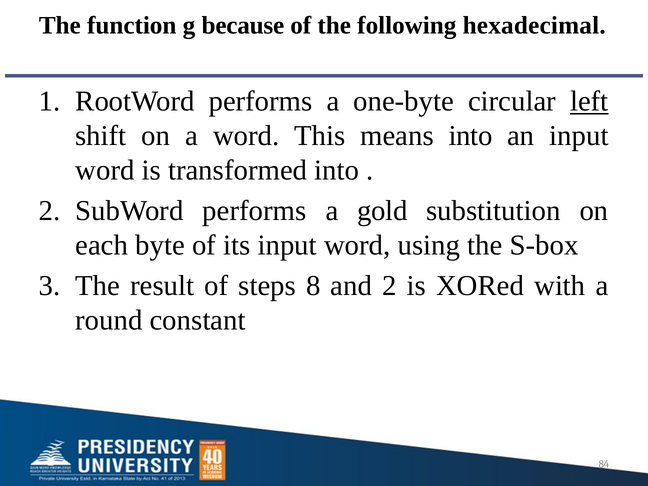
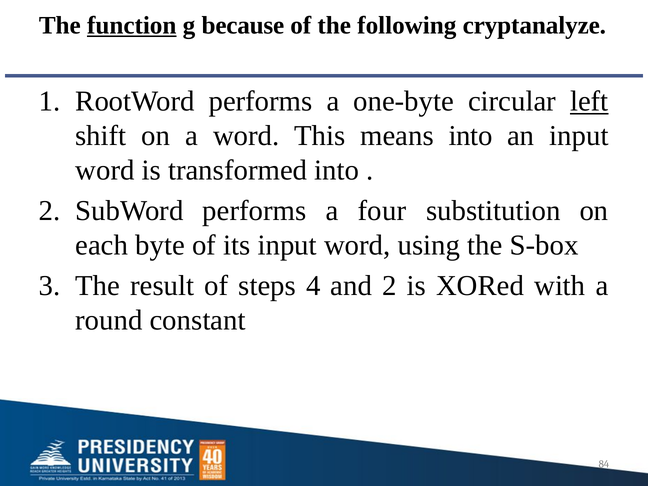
function underline: none -> present
hexadecimal: hexadecimal -> cryptanalyze
gold: gold -> four
8: 8 -> 4
